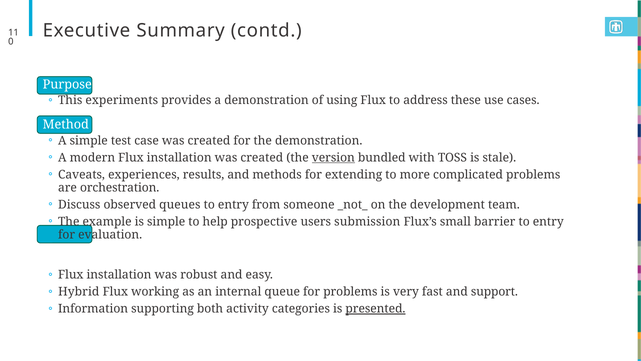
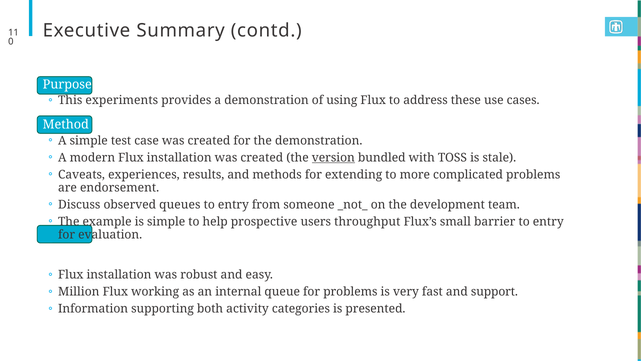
orchestration: orchestration -> endorsement
submission: submission -> throughput
Hybrid: Hybrid -> Million
presented underline: present -> none
